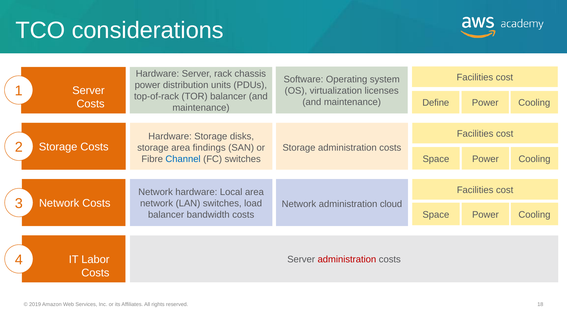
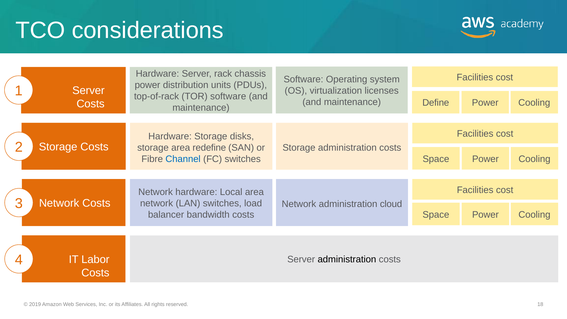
TOR balancer: balancer -> software
findings: findings -> redefine
administration at (347, 259) colour: red -> black
